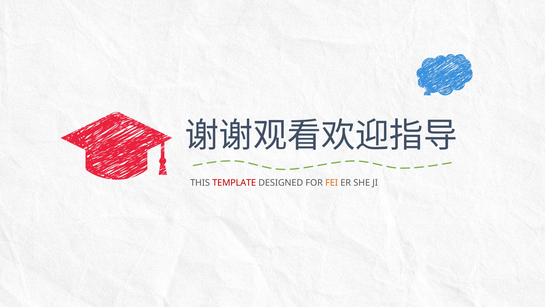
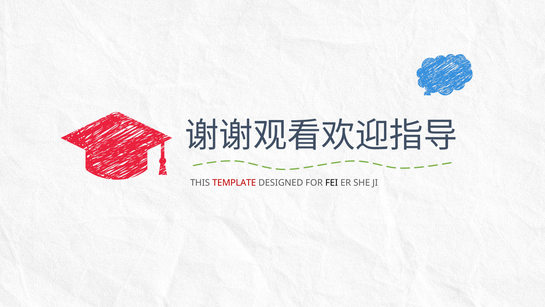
FEI colour: orange -> black
